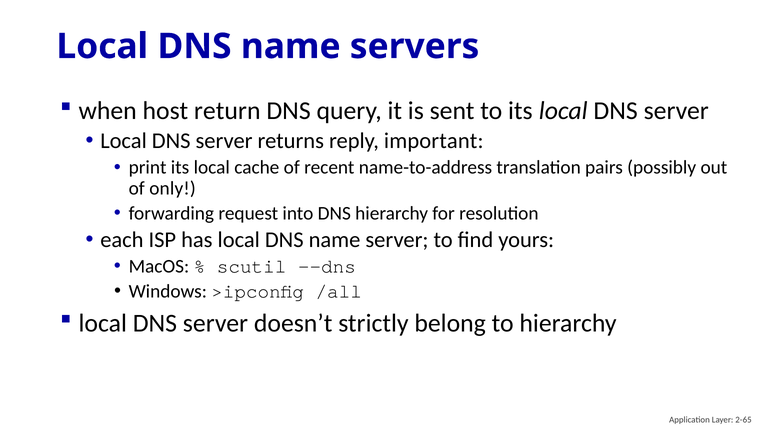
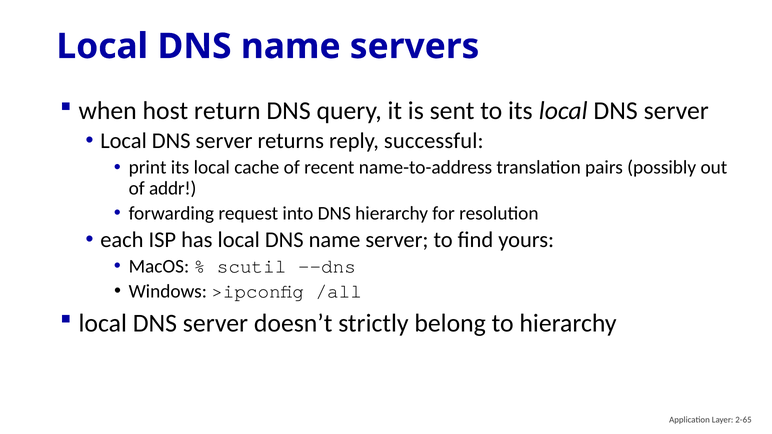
important: important -> successful
only: only -> addr
